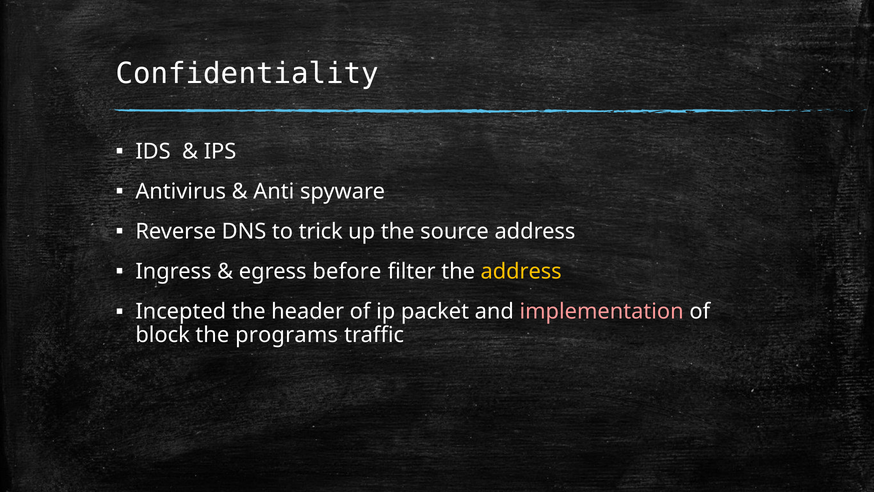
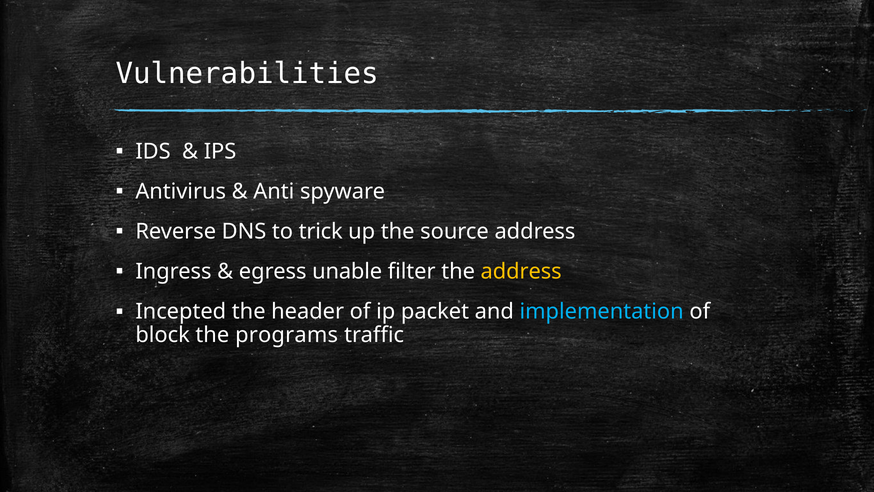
Confidentiality: Confidentiality -> Vulnerabilities
before: before -> unable
implementation colour: pink -> light blue
